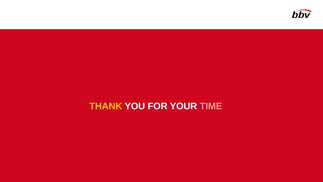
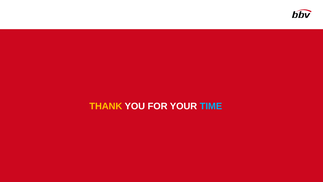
TIME at (211, 106) colour: pink -> light blue
